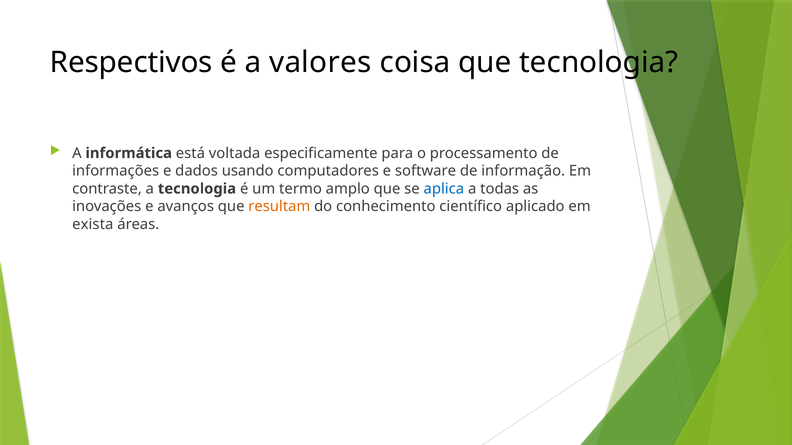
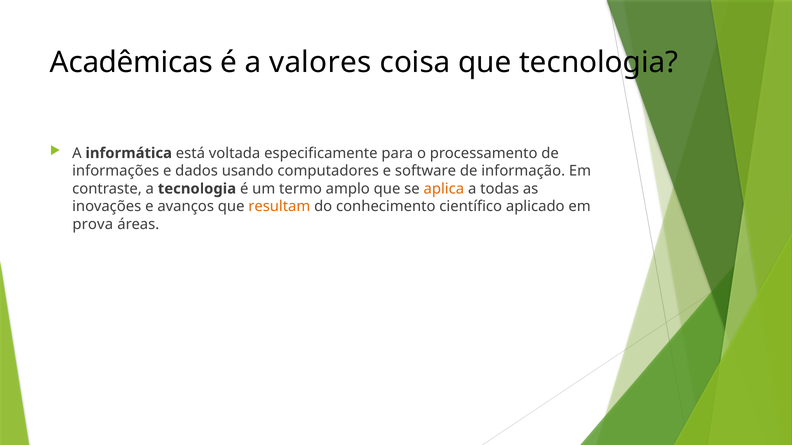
Respectivos: Respectivos -> Acadêmicas
aplica colour: blue -> orange
exista: exista -> prova
